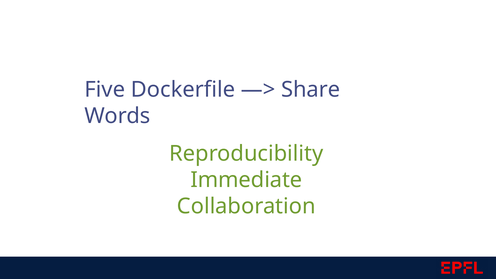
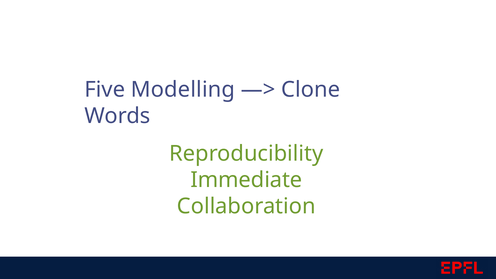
Dockerfile: Dockerfile -> Modelling
Share: Share -> Clone
